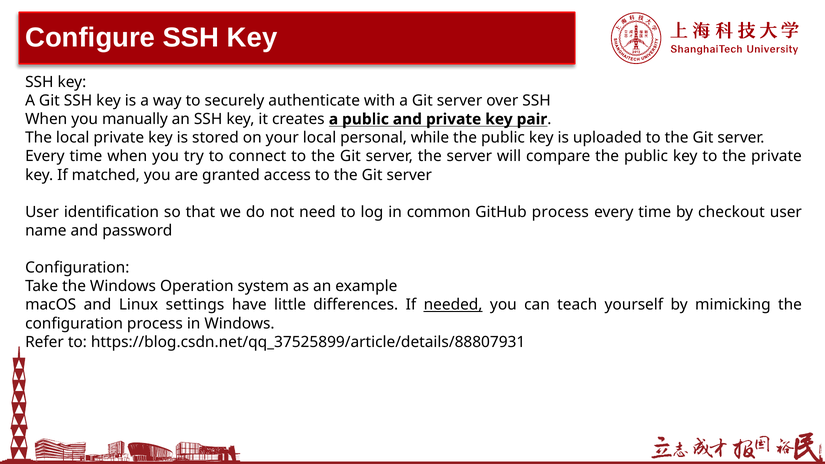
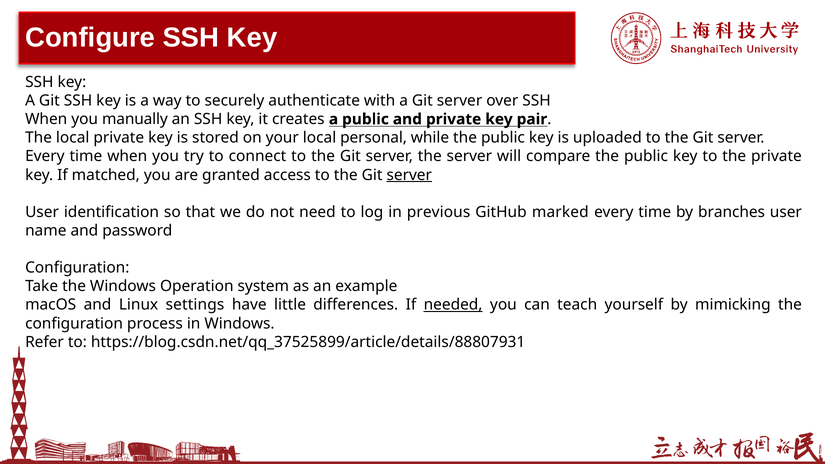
server at (409, 175) underline: none -> present
common: common -> previous
GitHub process: process -> marked
checkout: checkout -> branches
